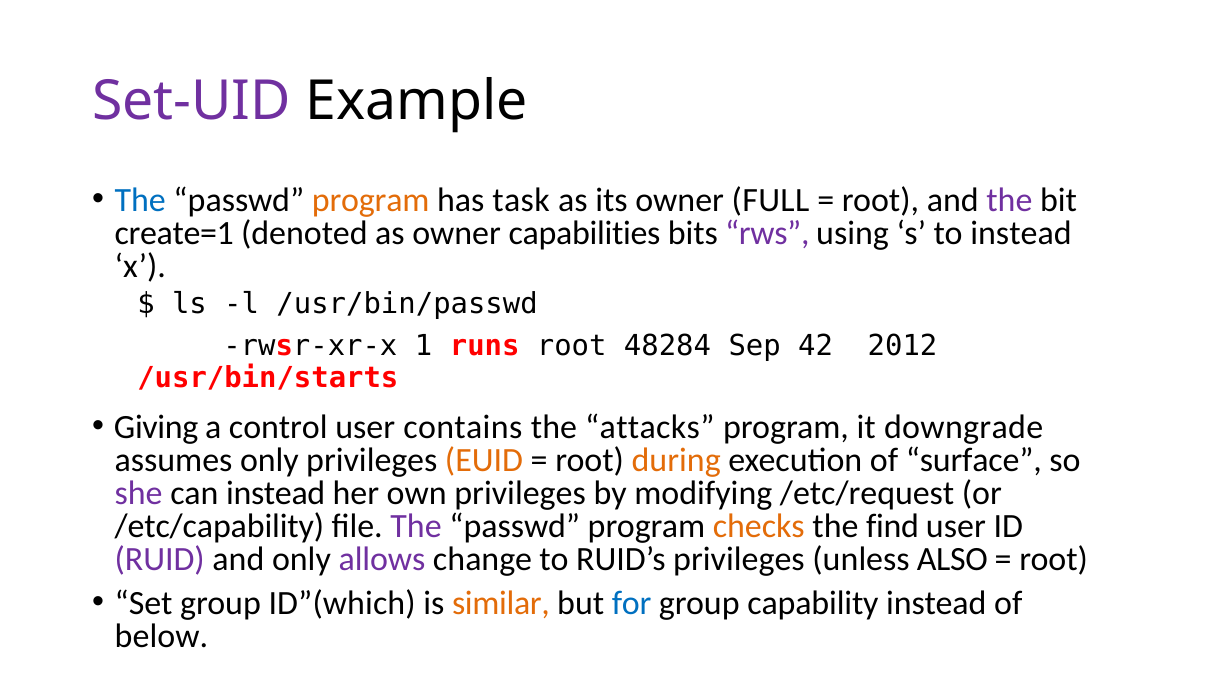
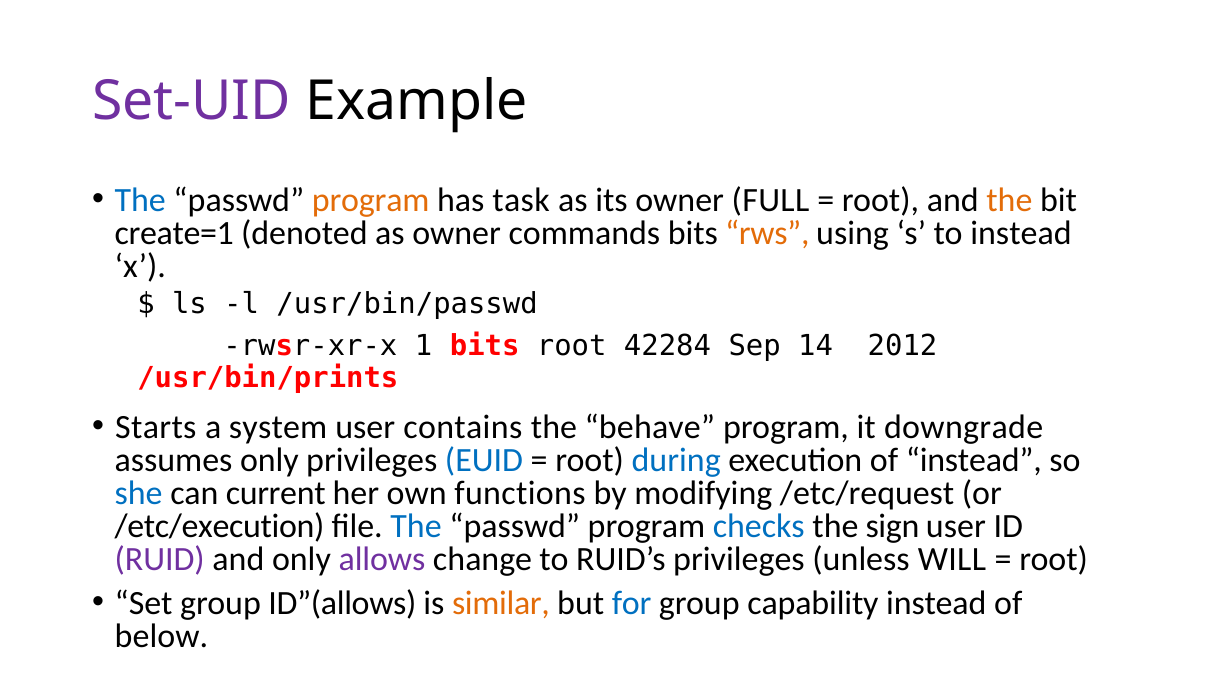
the at (1009, 200) colour: purple -> orange
capabilities: capabilities -> commands
rws colour: purple -> orange
1 runs: runs -> bits
48284: 48284 -> 42284
42: 42 -> 14
/usr/bin/starts: /usr/bin/starts -> /usr/bin/prints
Giving: Giving -> Starts
control: control -> system
attacks: attacks -> behave
EUID colour: orange -> blue
during colour: orange -> blue
of surface: surface -> instead
she colour: purple -> blue
can instead: instead -> current
own privileges: privileges -> functions
/etc/capability: /etc/capability -> /etc/execution
The at (416, 526) colour: purple -> blue
checks colour: orange -> blue
find: find -> sign
ALSO: ALSO -> WILL
ID”(which: ID”(which -> ID”(allows
